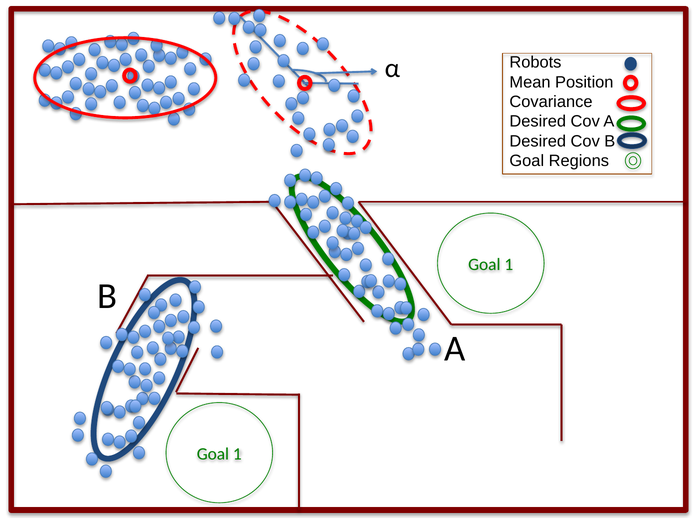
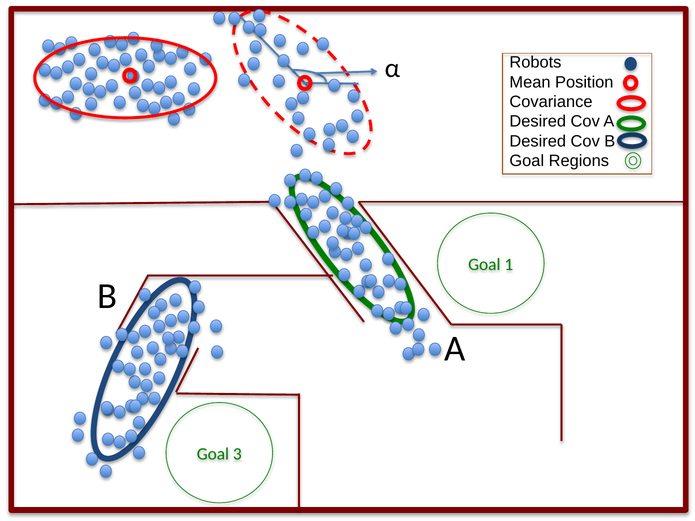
1 at (237, 454): 1 -> 3
